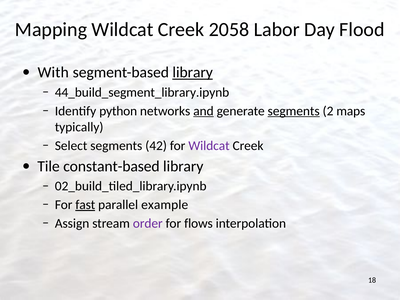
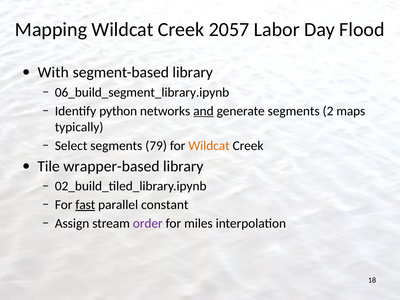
2058: 2058 -> 2057
library at (193, 72) underline: present -> none
44_build_segment_library.ipynb: 44_build_segment_library.ipynb -> 06_build_segment_library.ipynb
segments at (294, 111) underline: present -> none
42: 42 -> 79
Wildcat at (209, 146) colour: purple -> orange
constant-based: constant-based -> wrapper-based
example: example -> constant
flows: flows -> miles
